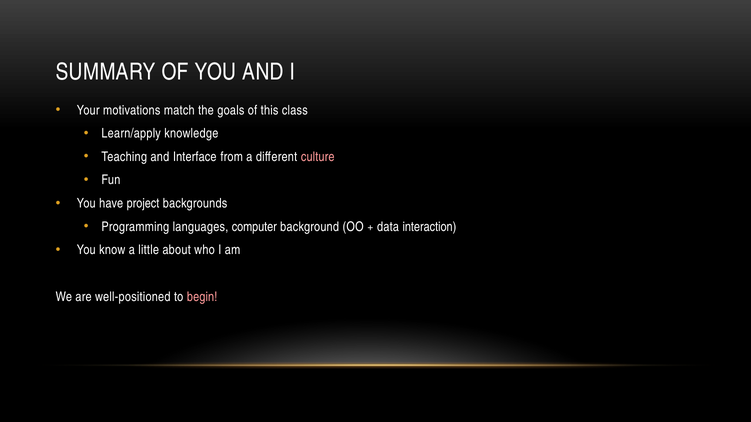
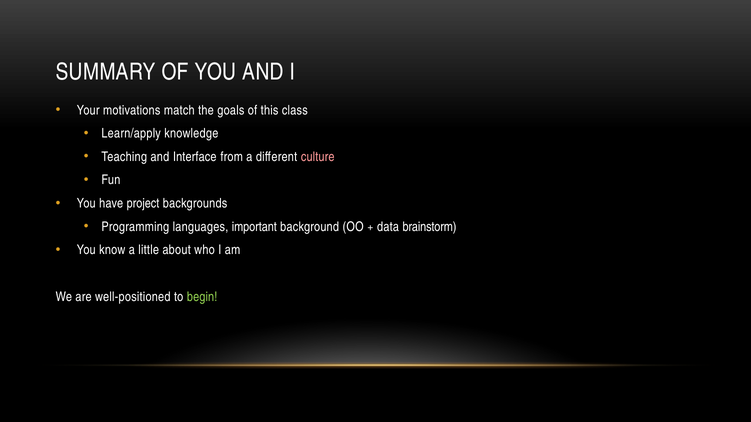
computer: computer -> important
interaction: interaction -> brainstorm
begin colour: pink -> light green
